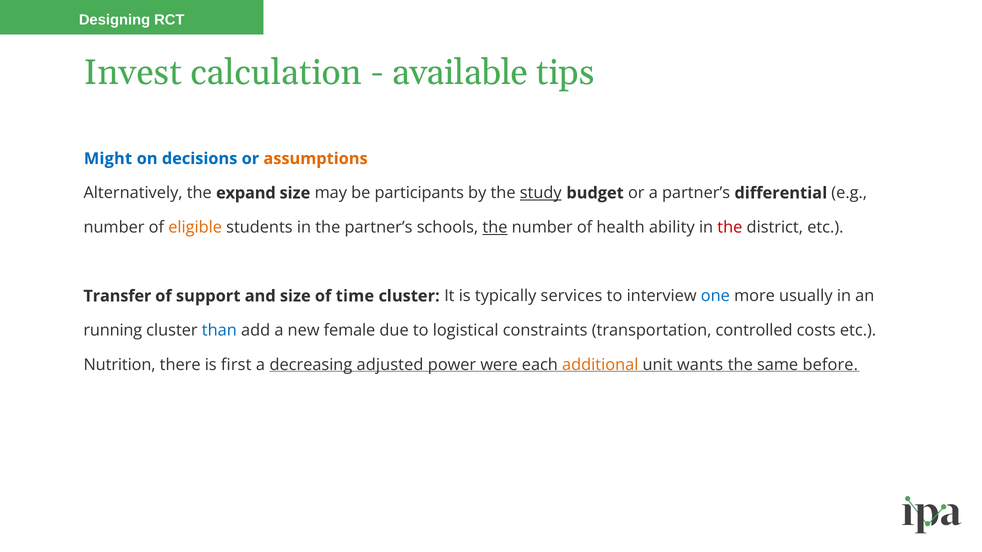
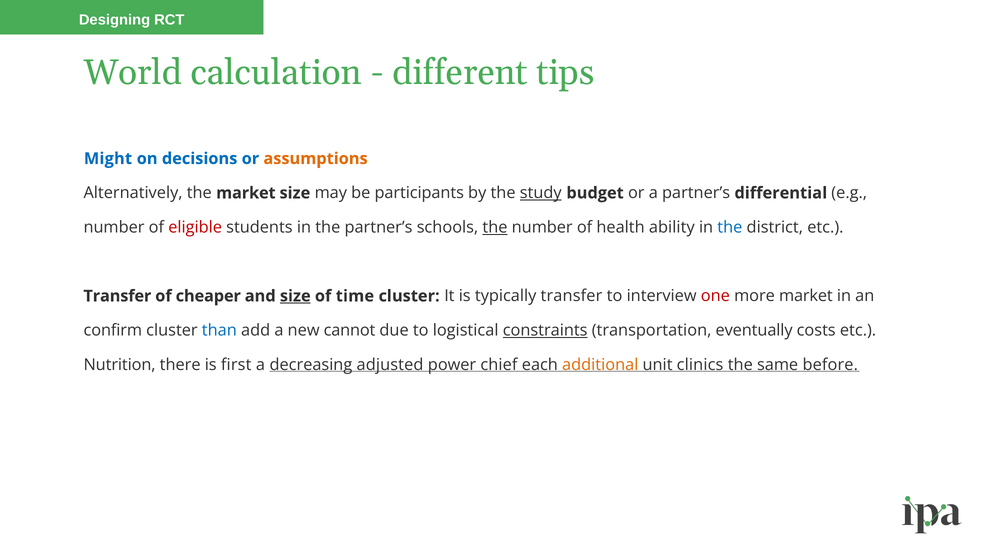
Invest: Invest -> World
available: available -> different
the expand: expand -> market
eligible colour: orange -> red
the at (730, 227) colour: red -> blue
support: support -> cheaper
size at (295, 296) underline: none -> present
typically services: services -> transfer
one colour: blue -> red
more usually: usually -> market
running: running -> confirm
female: female -> cannot
constraints underline: none -> present
controlled: controlled -> eventually
were: were -> chief
wants: wants -> clinics
